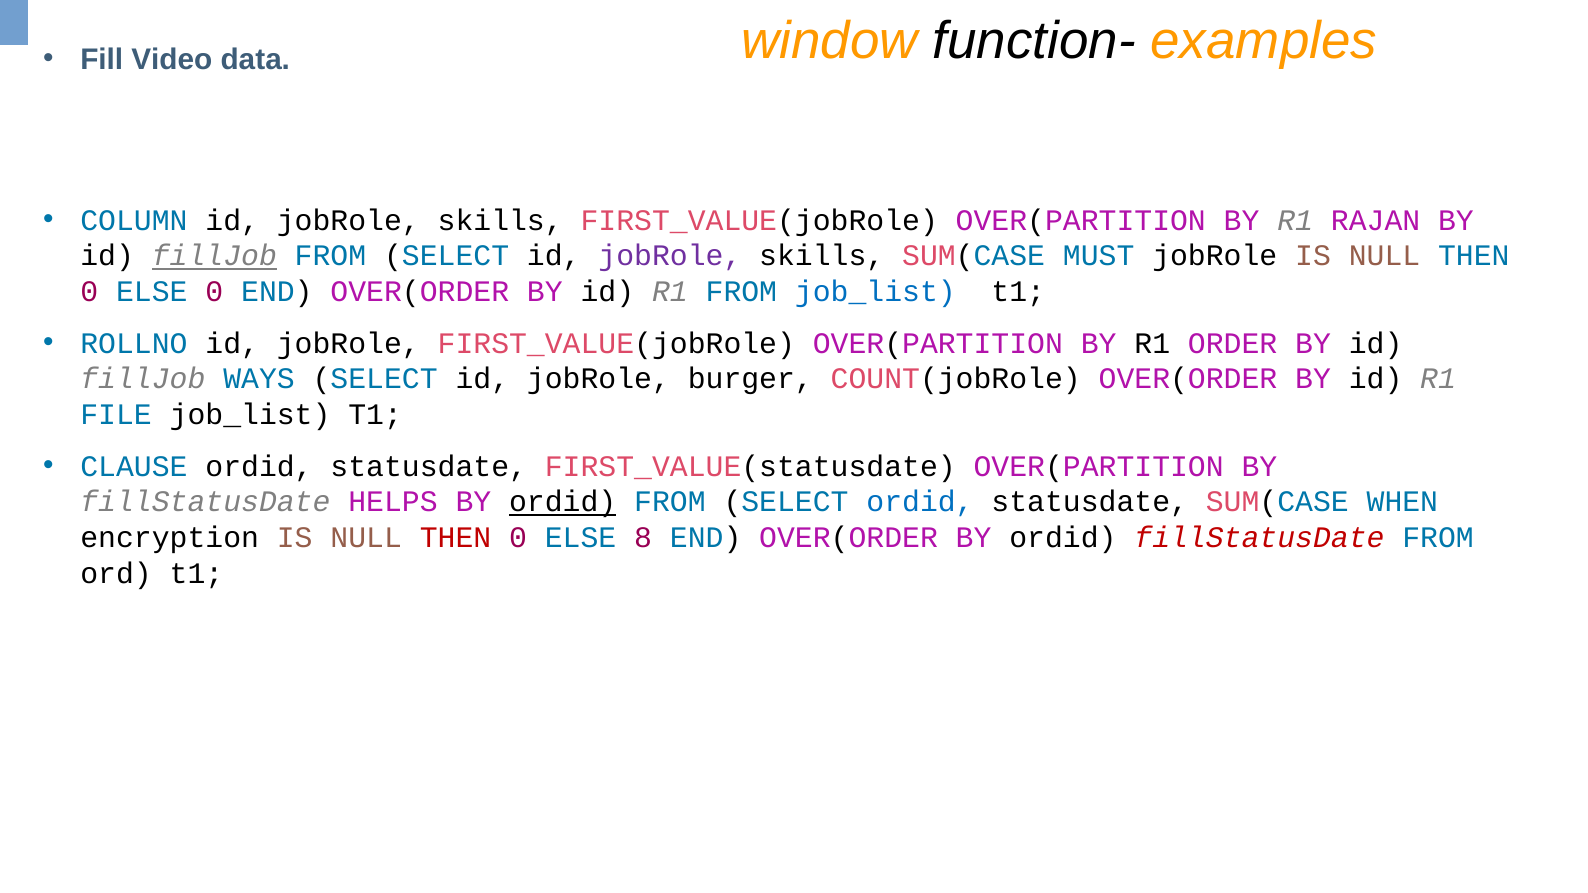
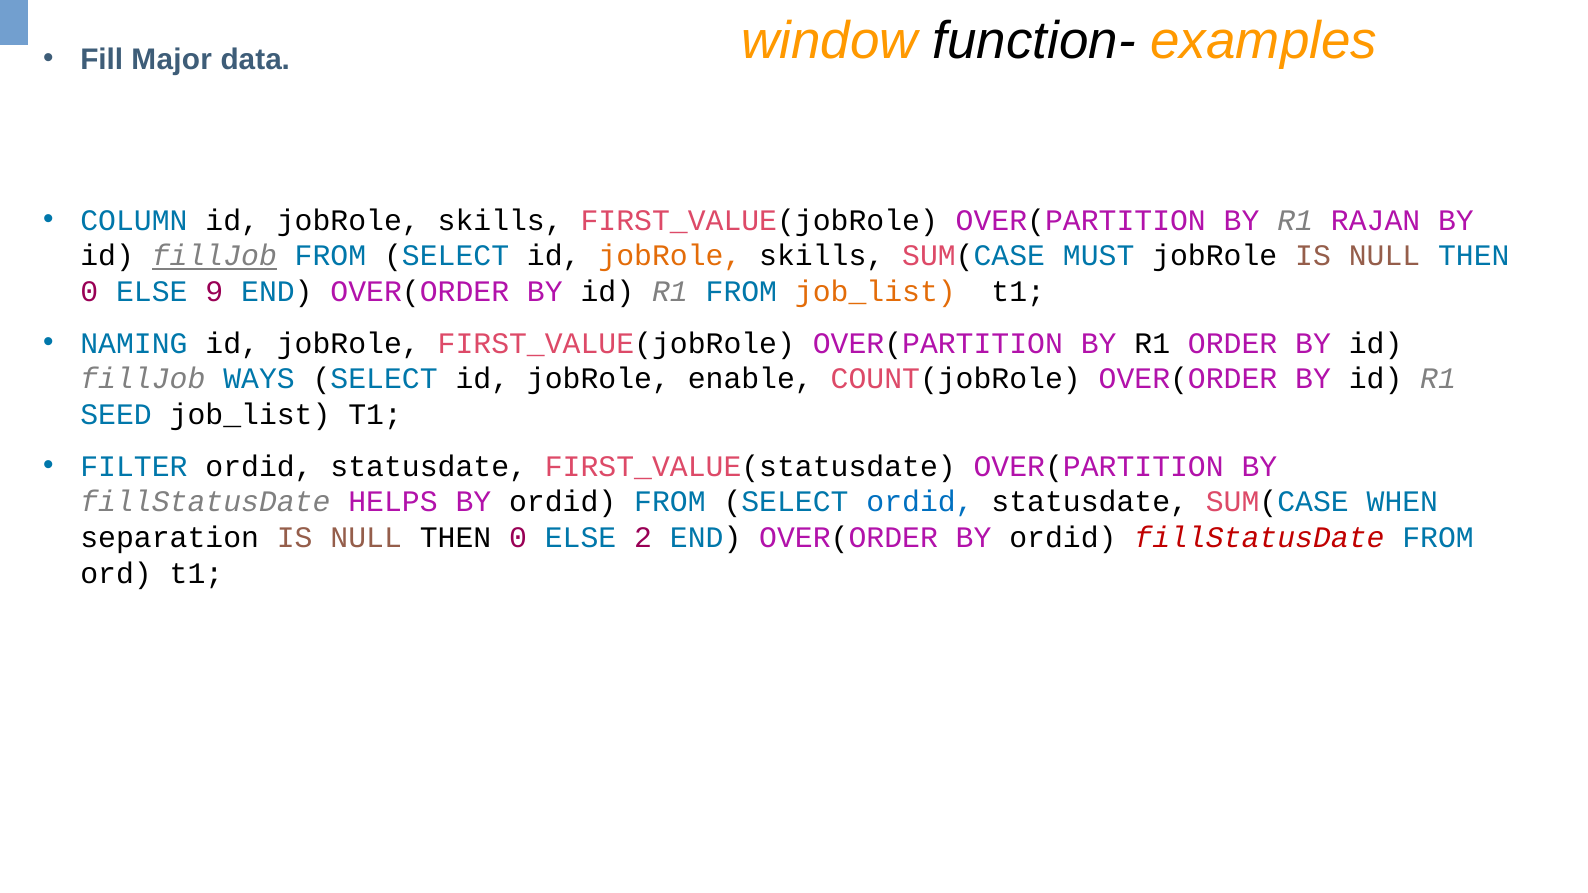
Video: Video -> Major
jobRole at (670, 256) colour: purple -> orange
ELSE 0: 0 -> 9
job_list at (875, 292) colour: blue -> orange
ROLLNO: ROLLNO -> NAMING
burger: burger -> enable
FILE: FILE -> SEED
CLAUSE: CLAUSE -> FILTER
ordid at (563, 502) underline: present -> none
encryption: encryption -> separation
THEN at (456, 538) colour: red -> black
8: 8 -> 2
